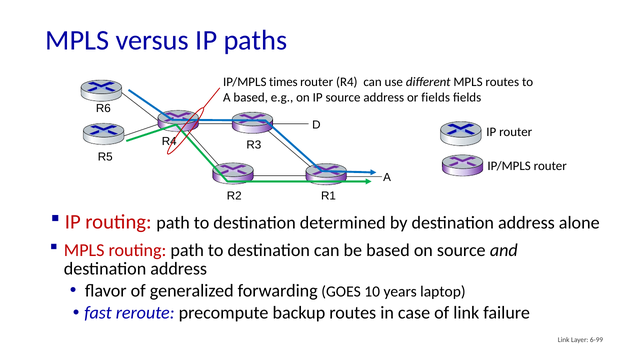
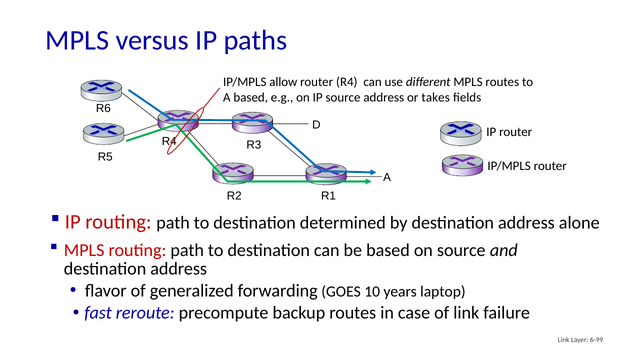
times: times -> allow
or fields: fields -> takes
